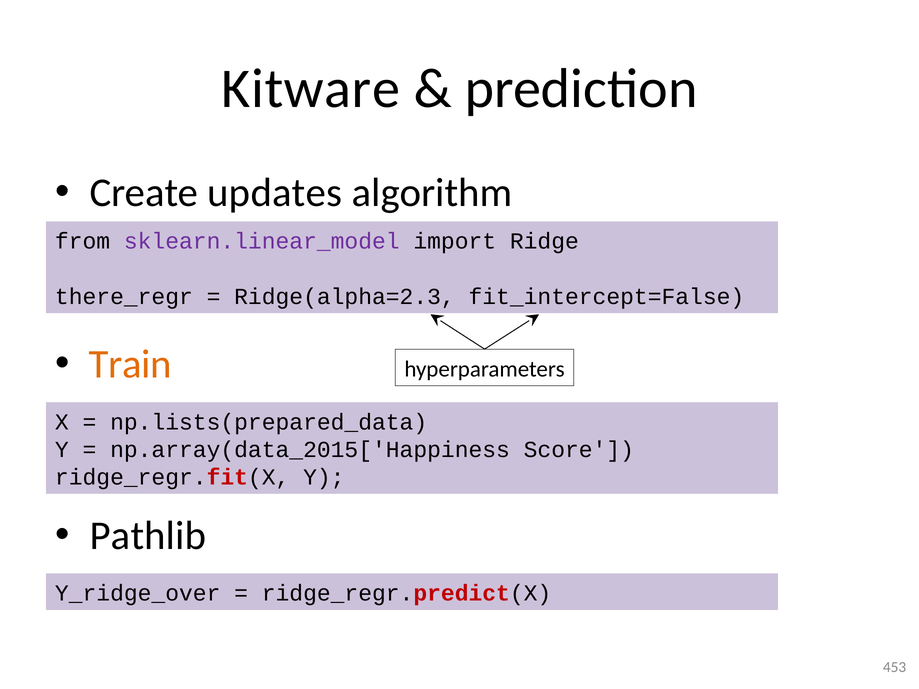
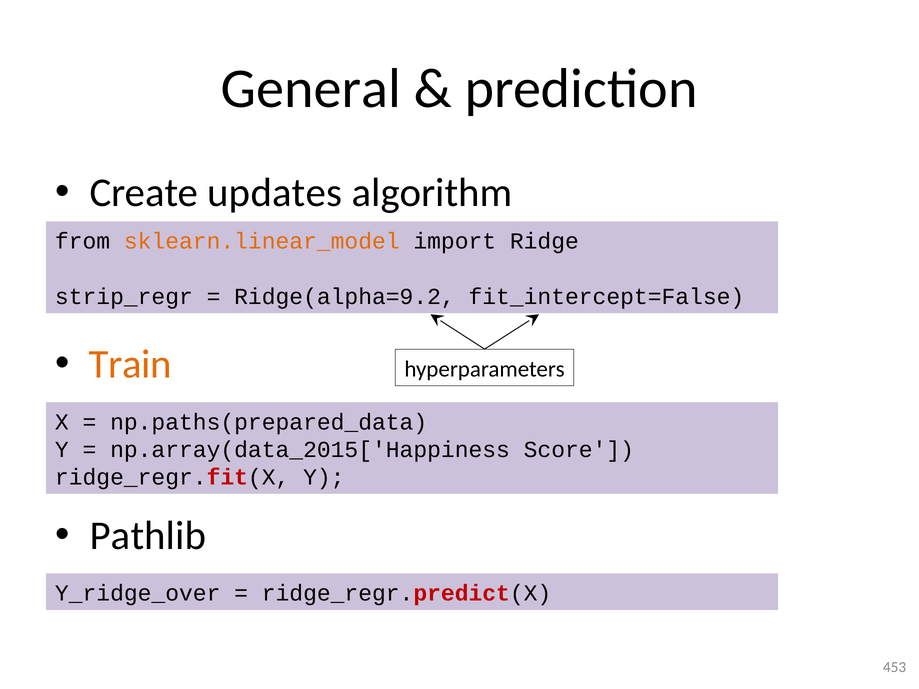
Kitware: Kitware -> General
sklearn.linear_model colour: purple -> orange
there_regr: there_regr -> strip_regr
Ridge(alpha=2.3: Ridge(alpha=2.3 -> Ridge(alpha=9.2
np.lists(prepared_data: np.lists(prepared_data -> np.paths(prepared_data
